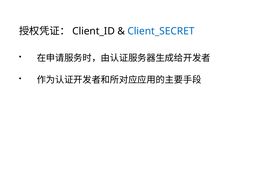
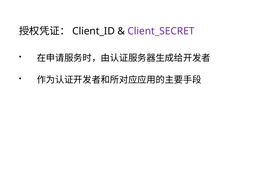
Client_SECRET colour: blue -> purple
